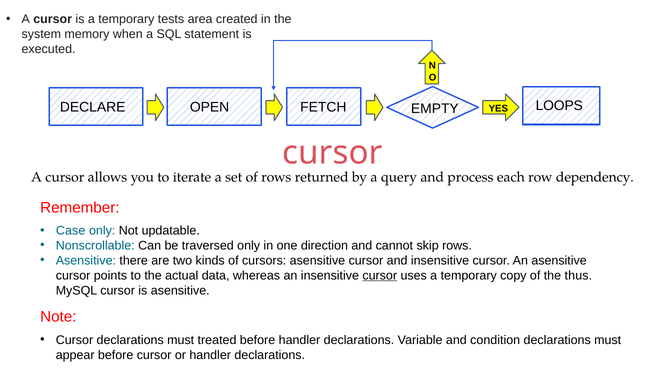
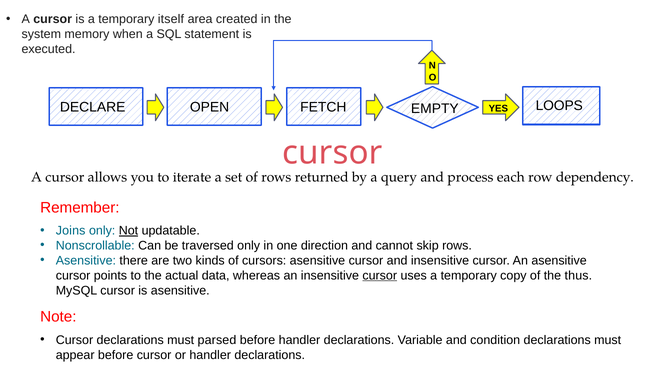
tests: tests -> itself
Case: Case -> Joins
Not underline: none -> present
treated: treated -> parsed
